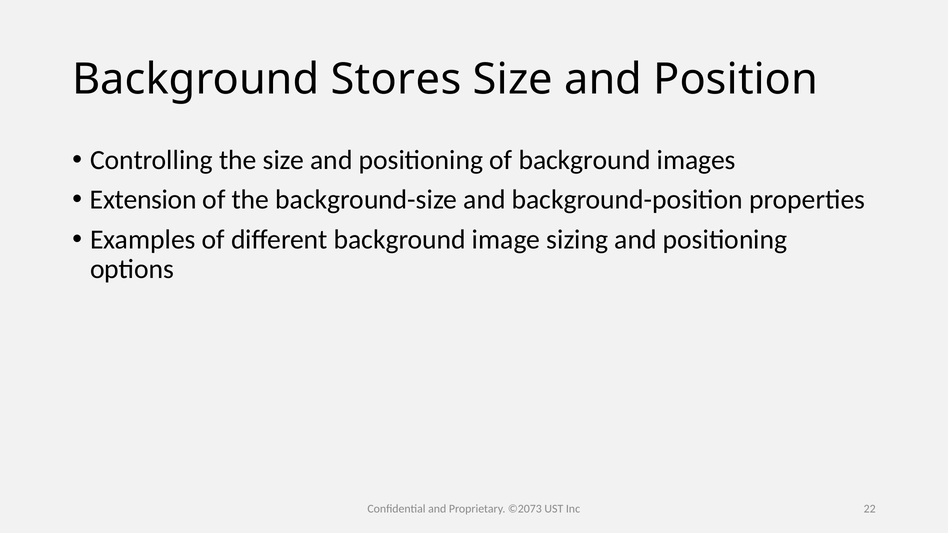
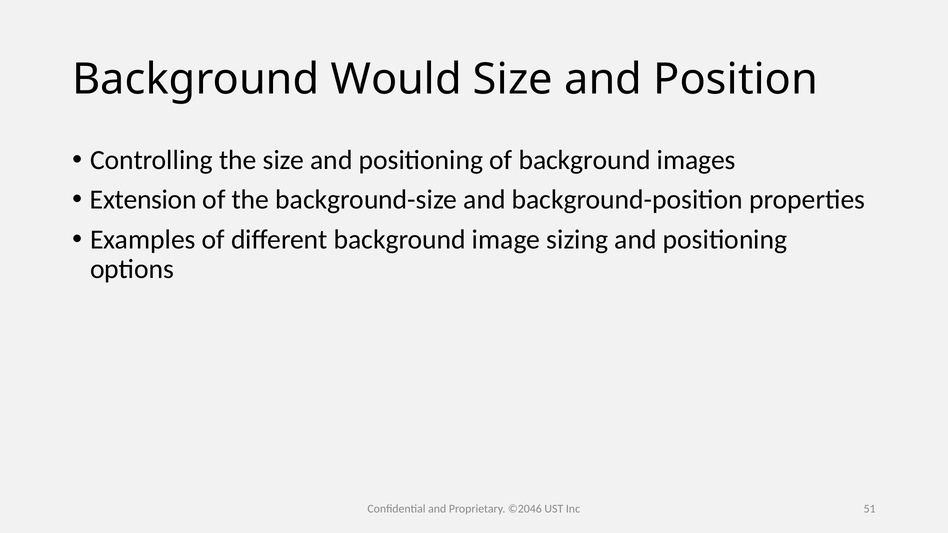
Stores: Stores -> Would
©2073: ©2073 -> ©2046
22: 22 -> 51
